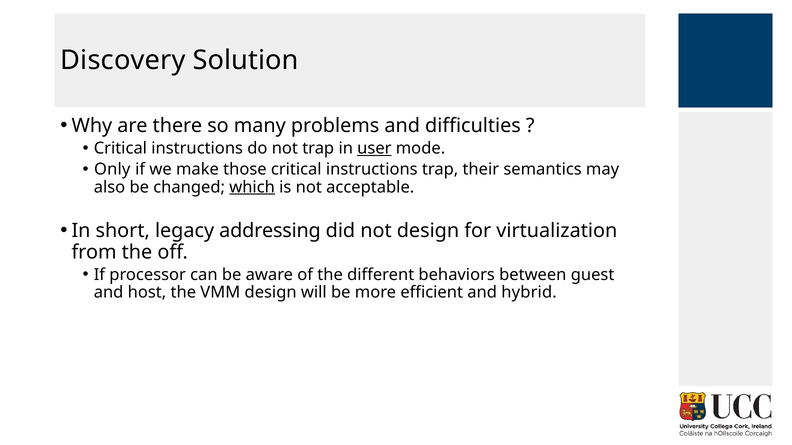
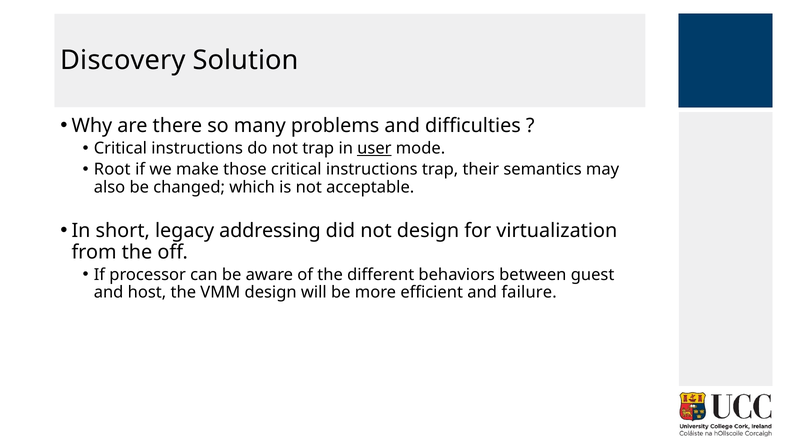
Only: Only -> Root
which underline: present -> none
hybrid: hybrid -> failure
